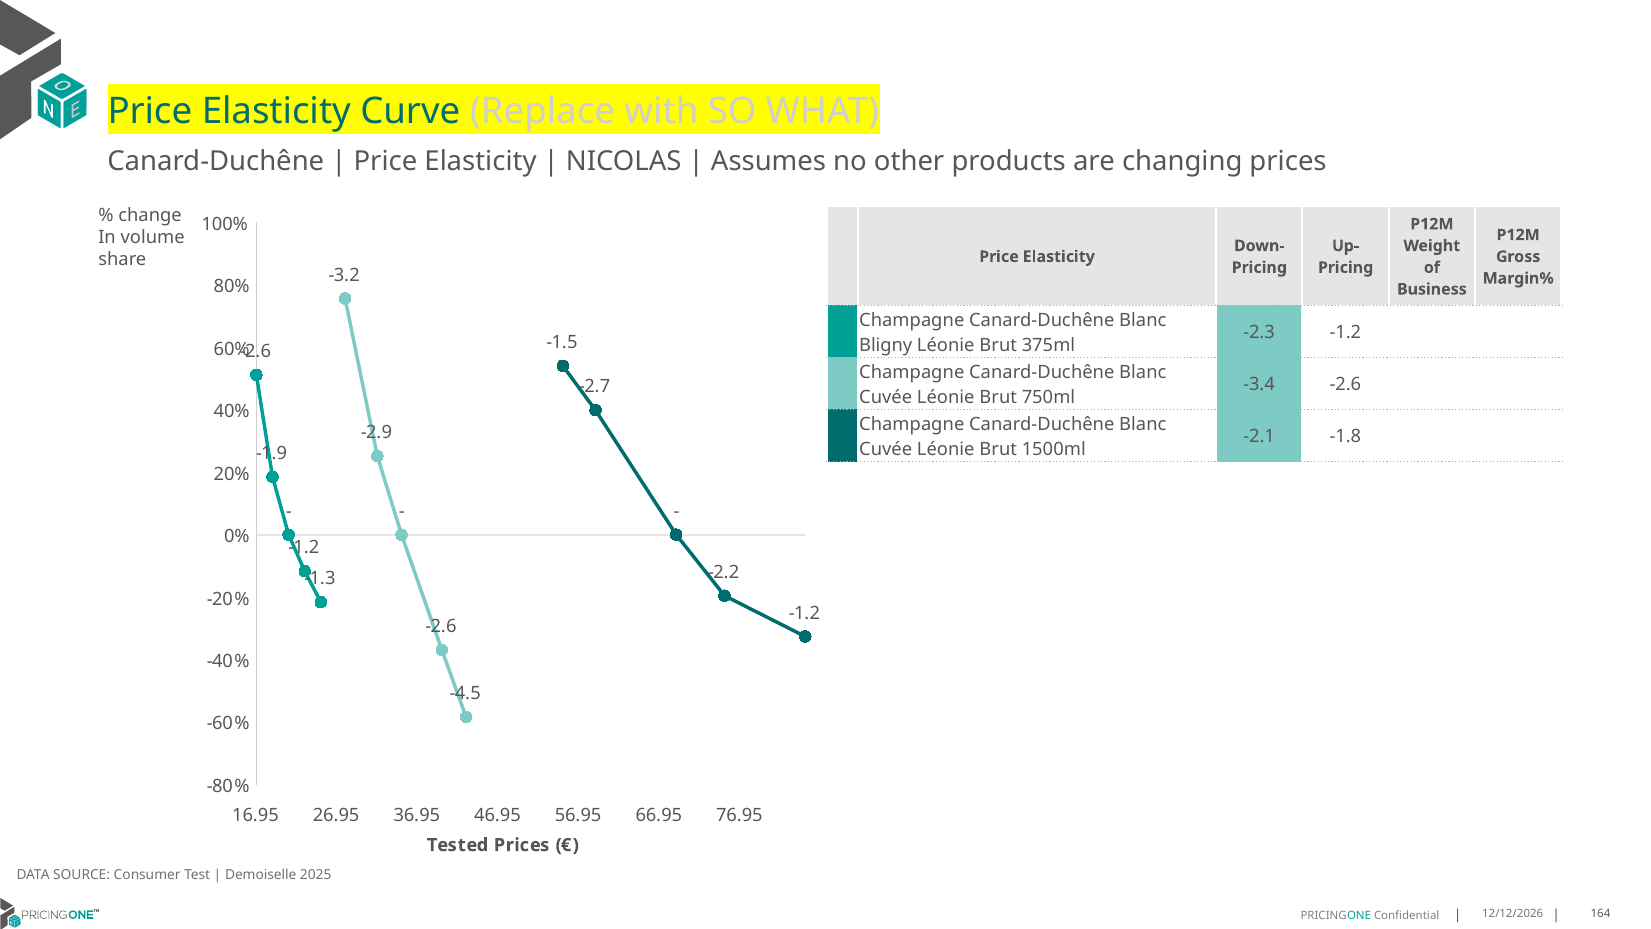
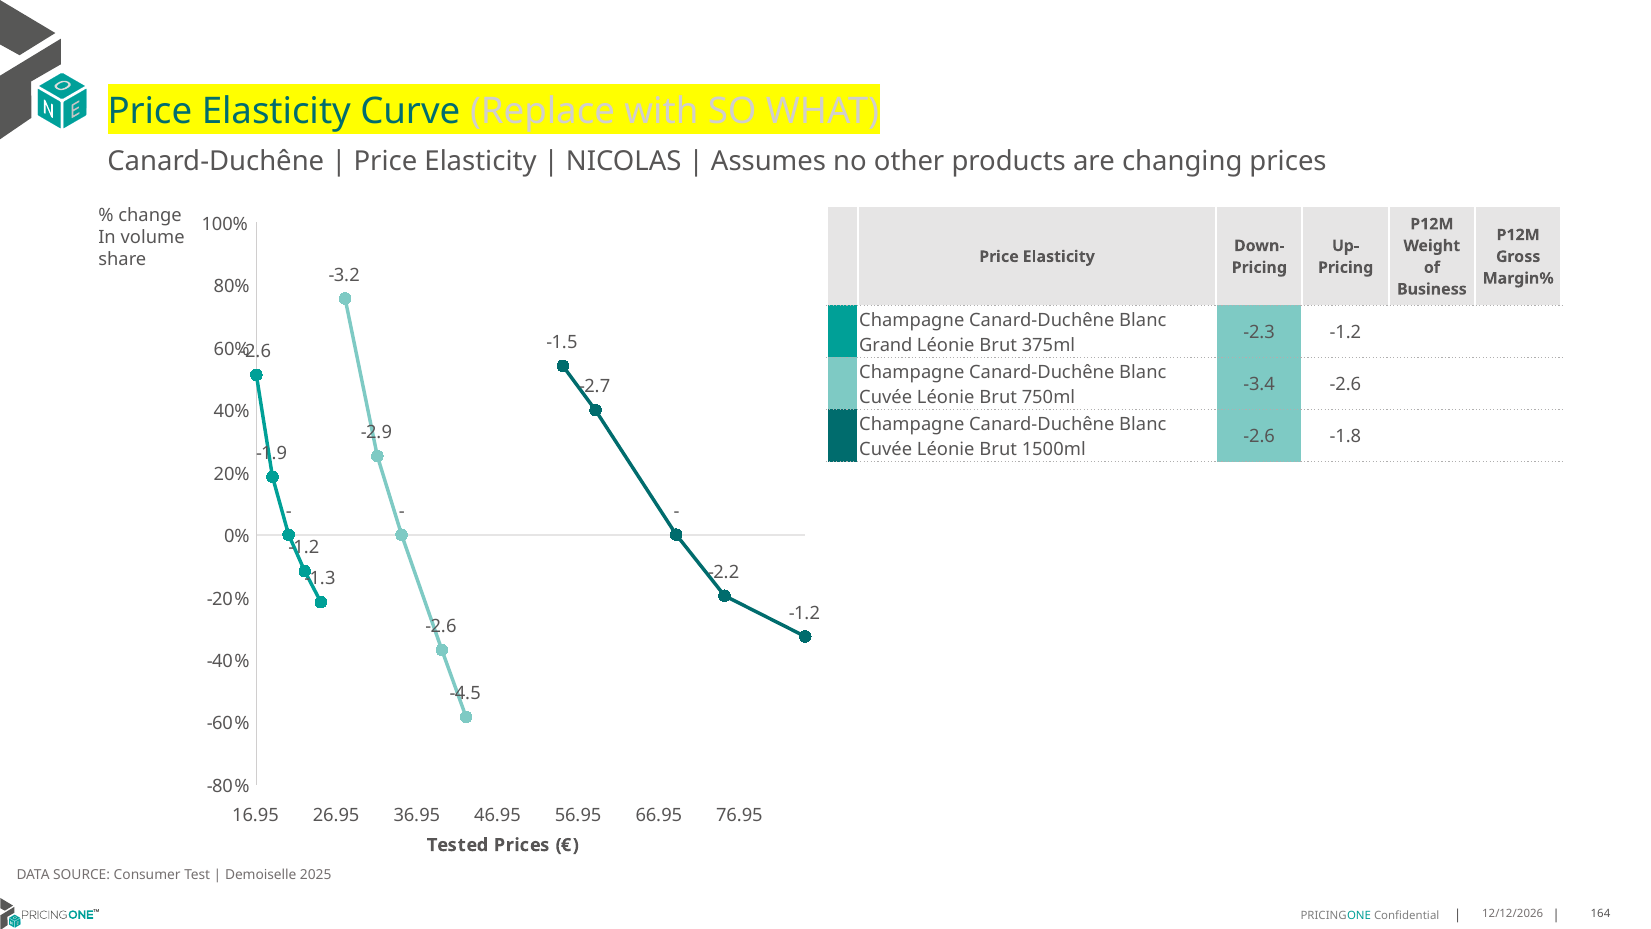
Bligny: Bligny -> Grand
-2.1 at (1259, 437): -2.1 -> -2.6
